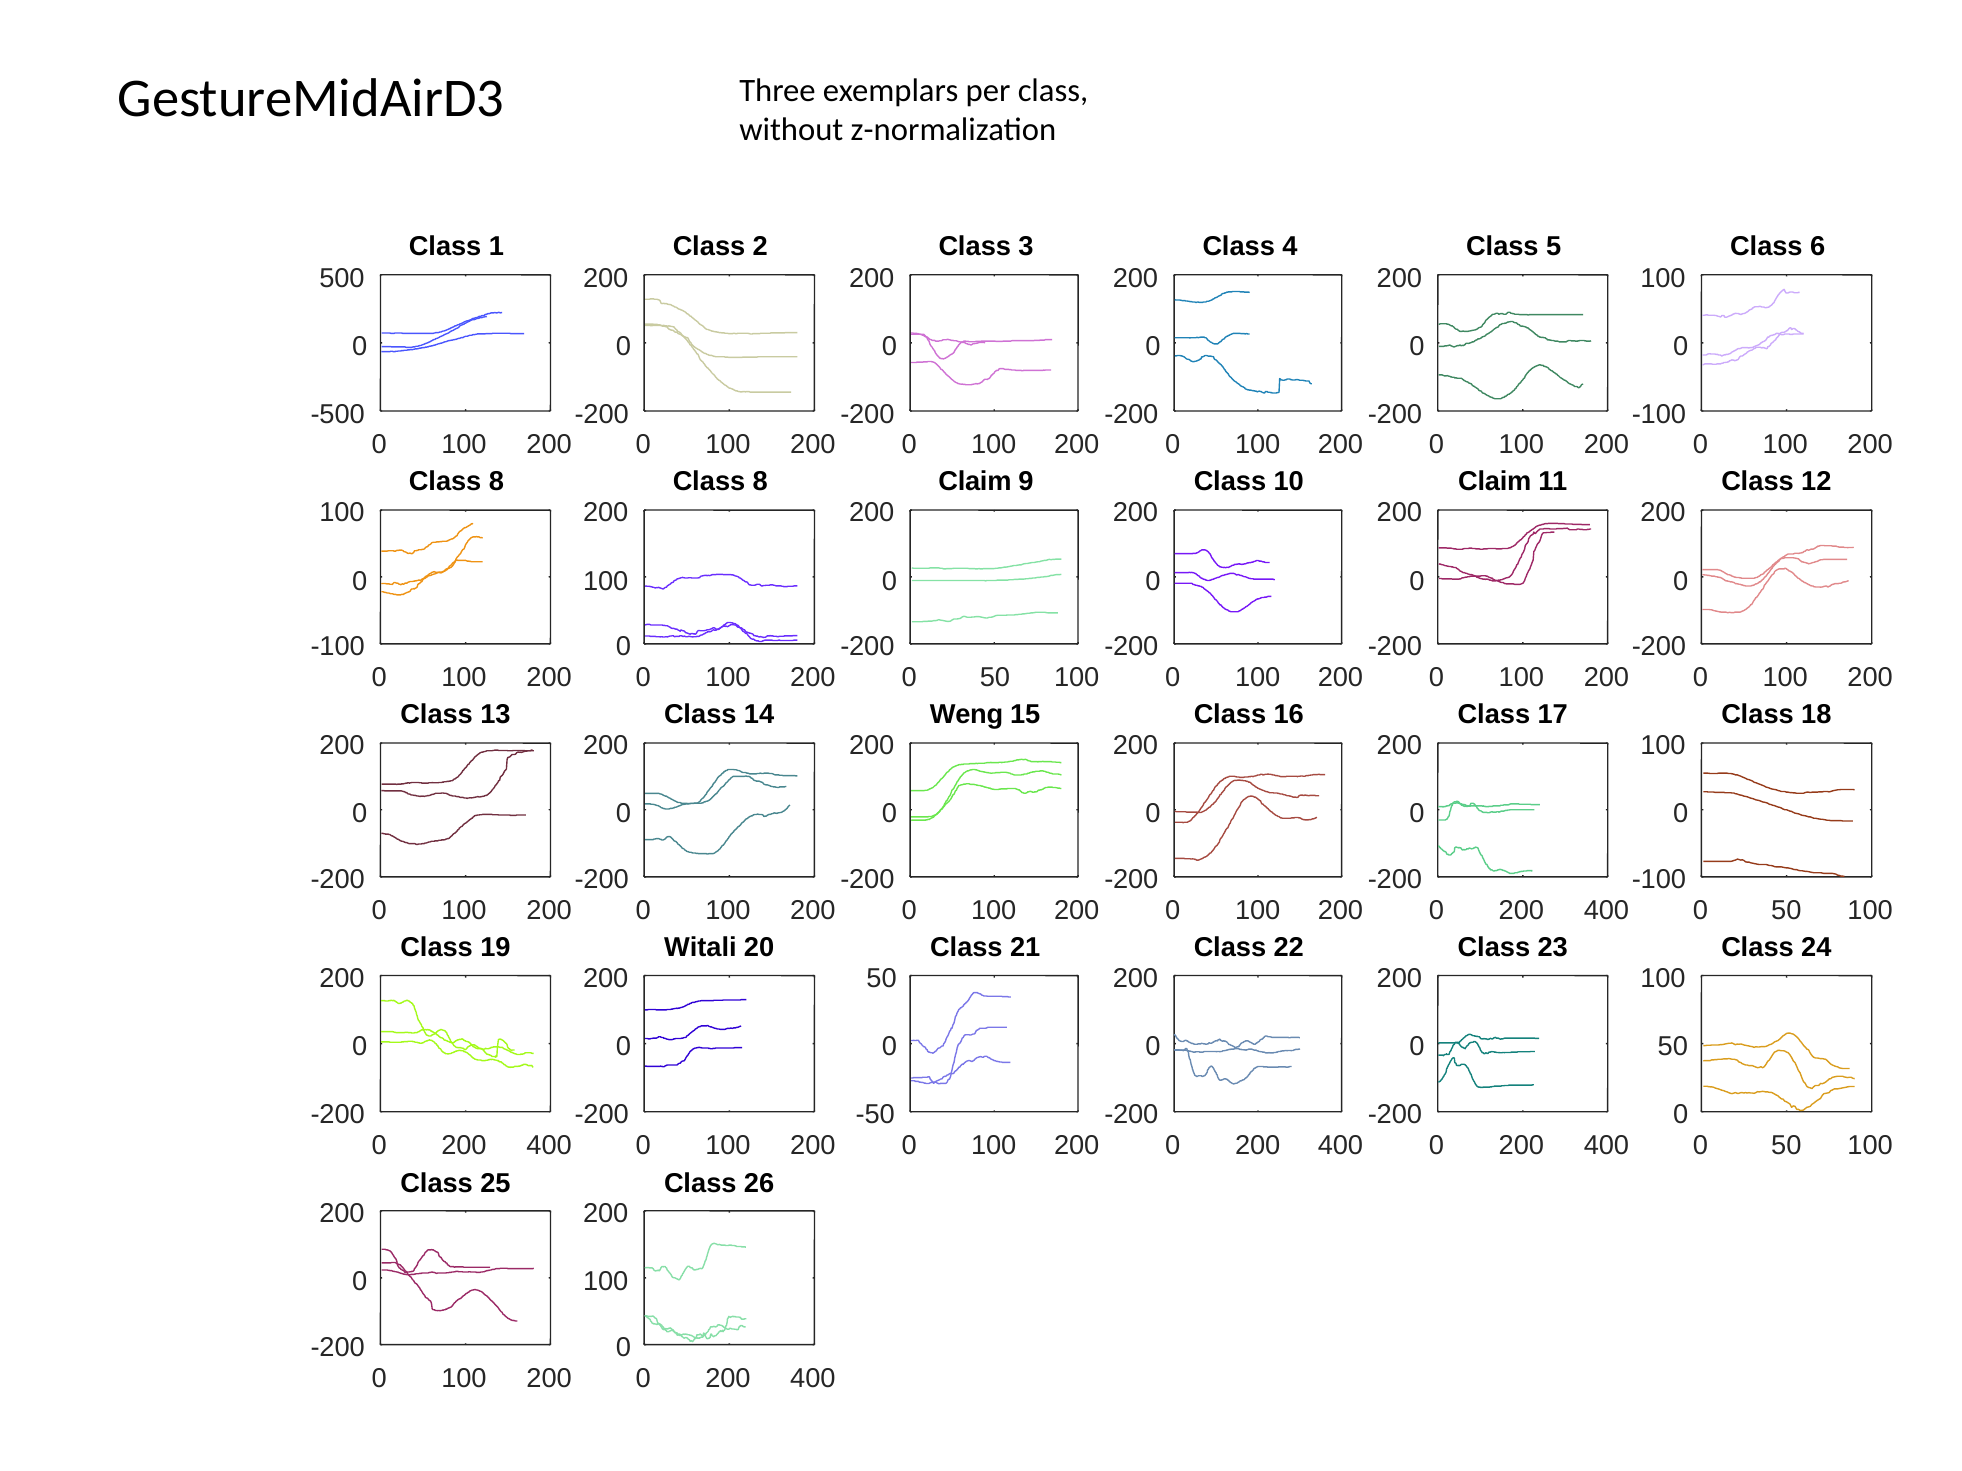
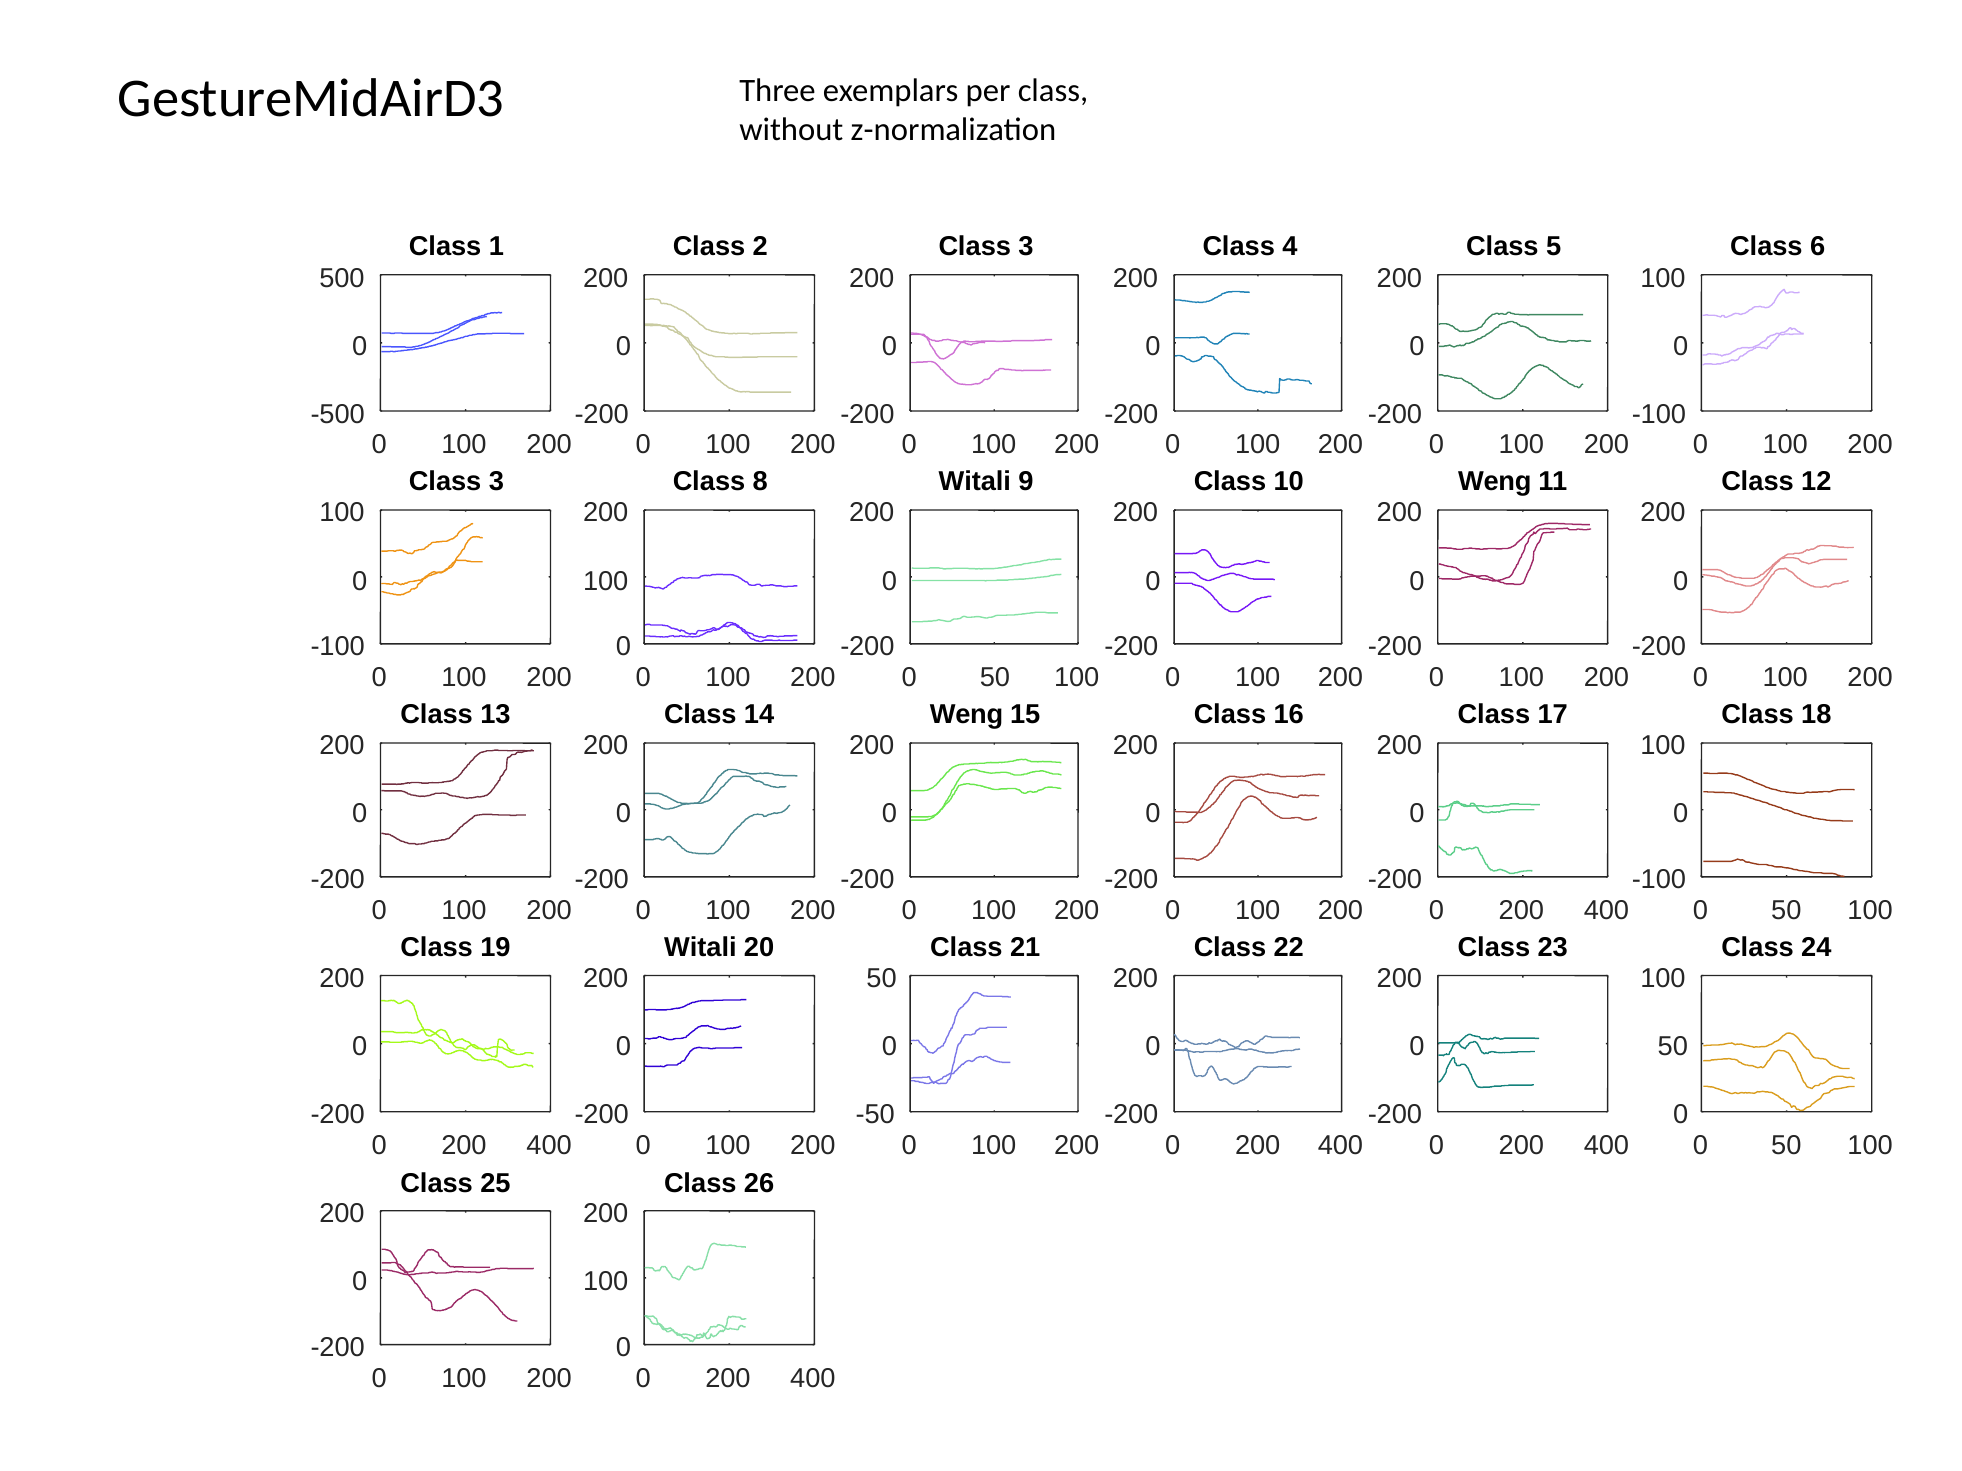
8 at (496, 482): 8 -> 3
Claim at (975, 482): Claim -> Witali
Claim at (1495, 482): Claim -> Weng
